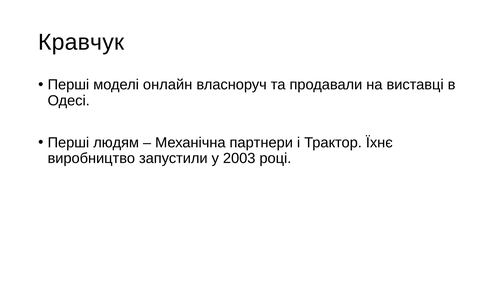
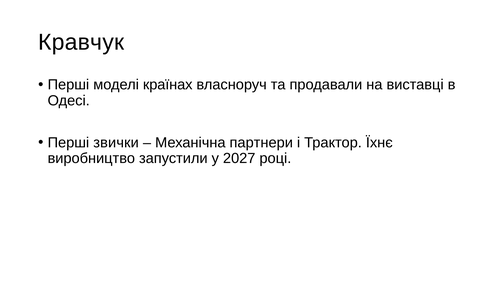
онлайн: онлайн -> країнах
людям: людям -> звички
2003: 2003 -> 2027
